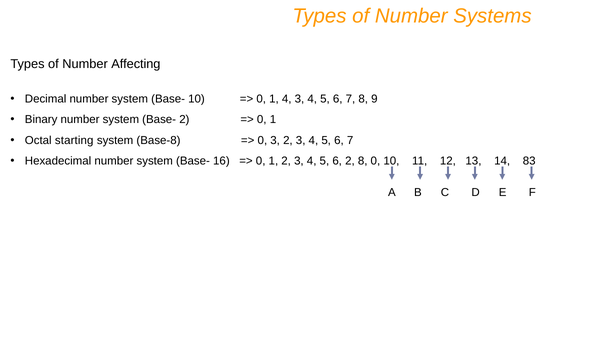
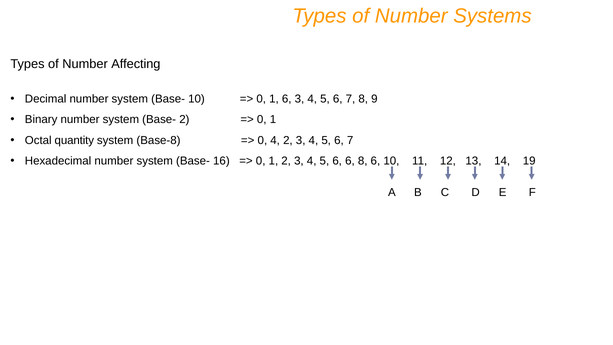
1 4: 4 -> 6
starting: starting -> quantity
0 3: 3 -> 4
6 2: 2 -> 6
8 0: 0 -> 6
83: 83 -> 19
